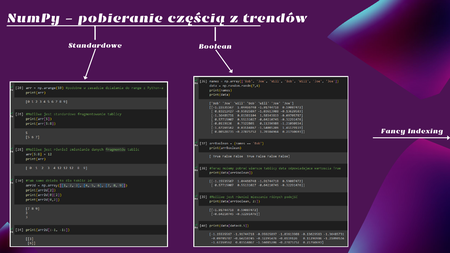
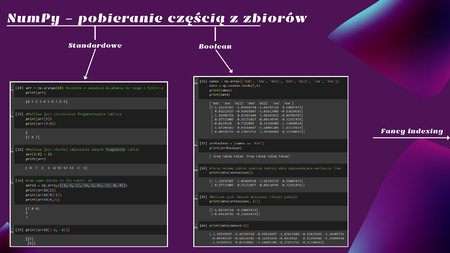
trendów: trendów -> zbiorów
